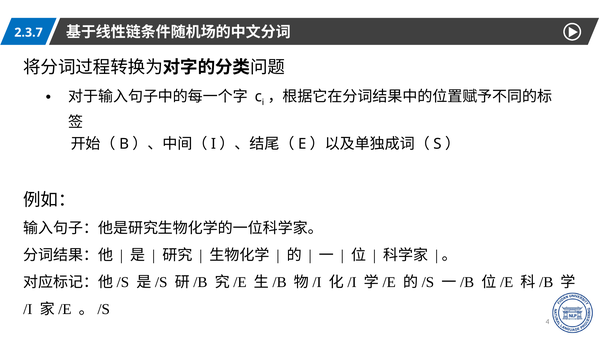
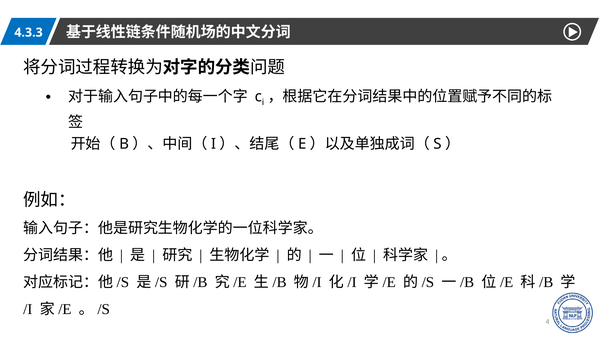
2.3.7: 2.3.7 -> 4.3.3
